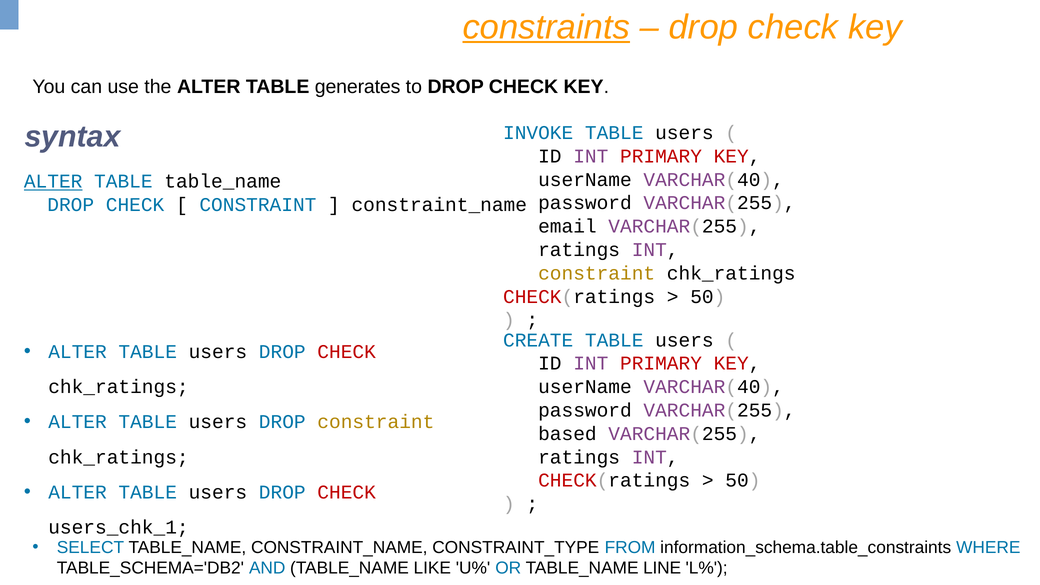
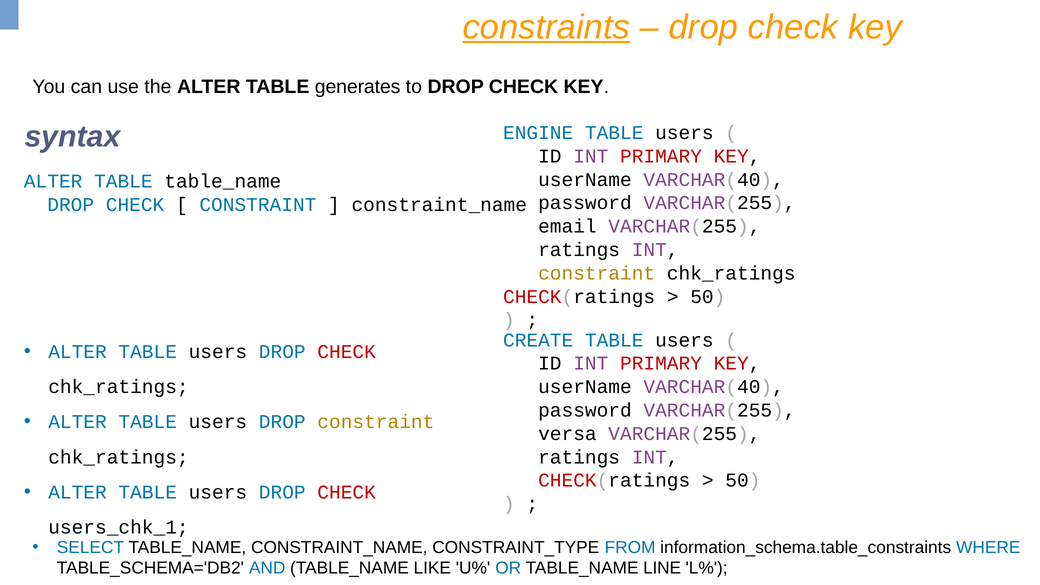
INVOKE: INVOKE -> ENGINE
ALTER at (53, 181) underline: present -> none
based: based -> versa
